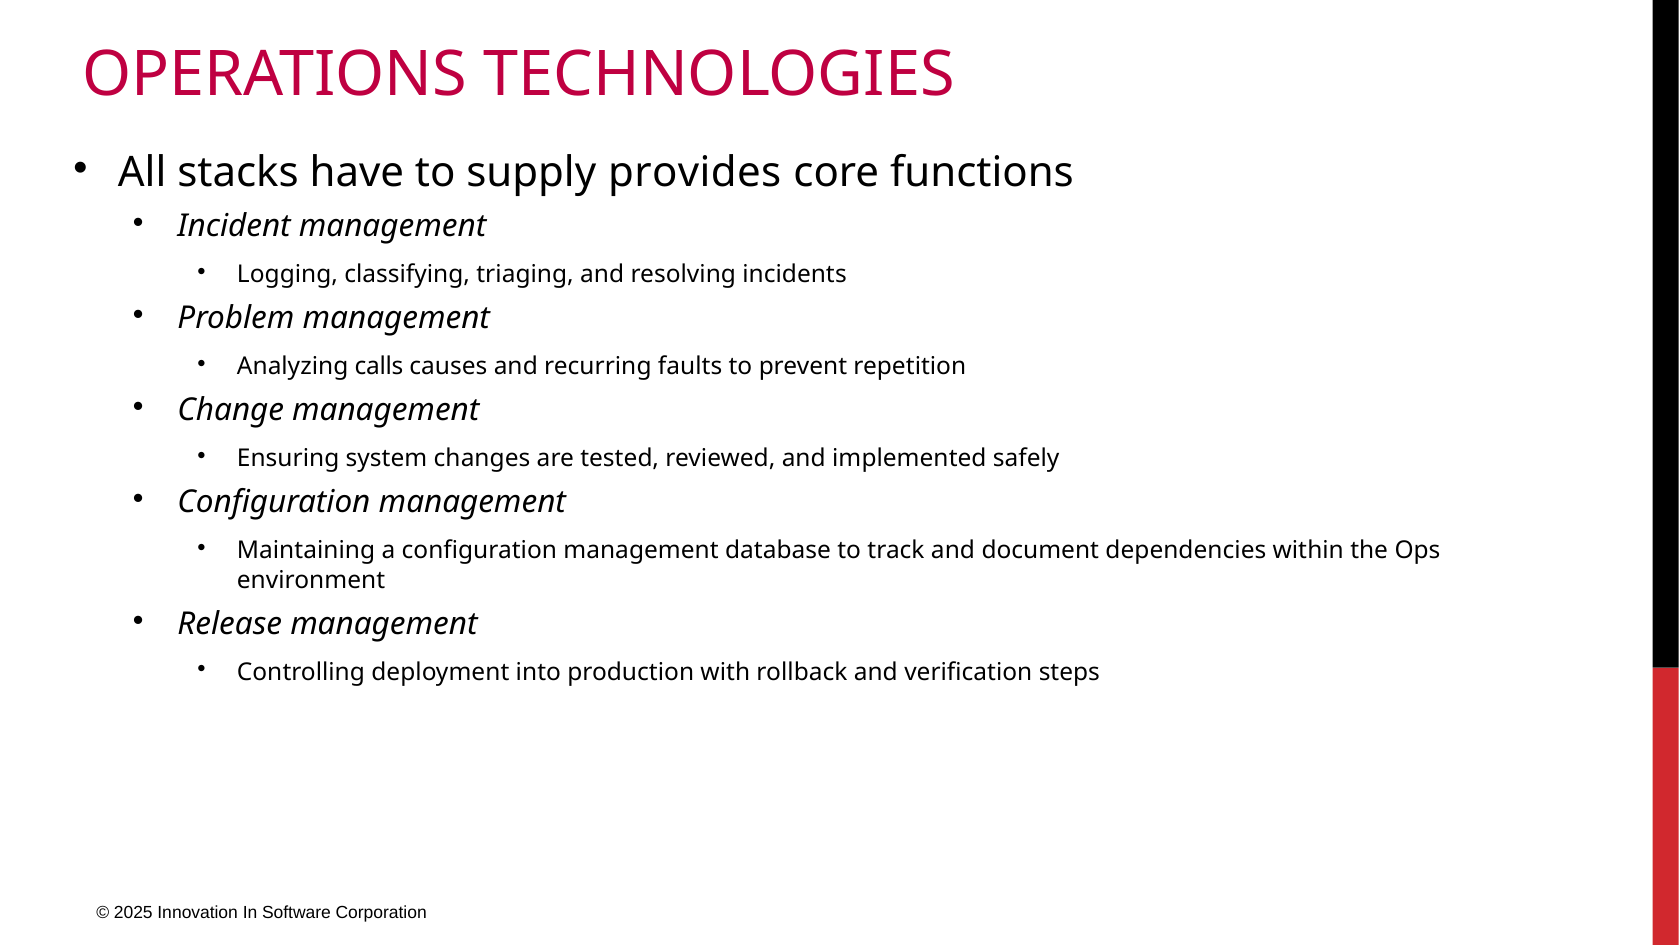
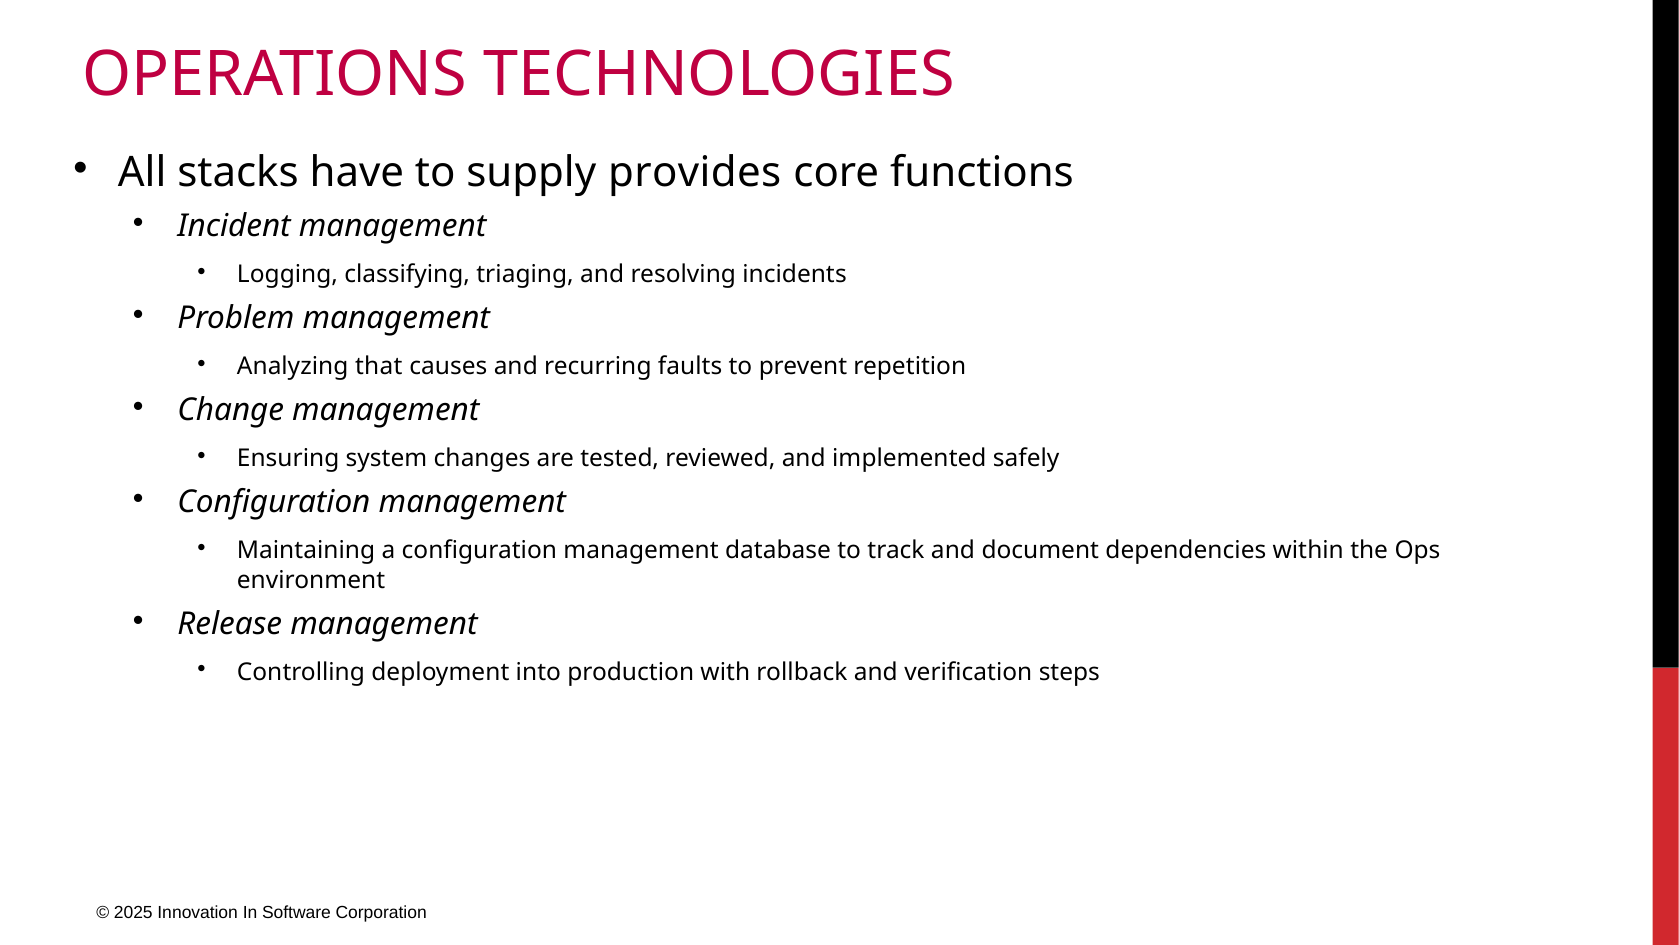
calls: calls -> that
